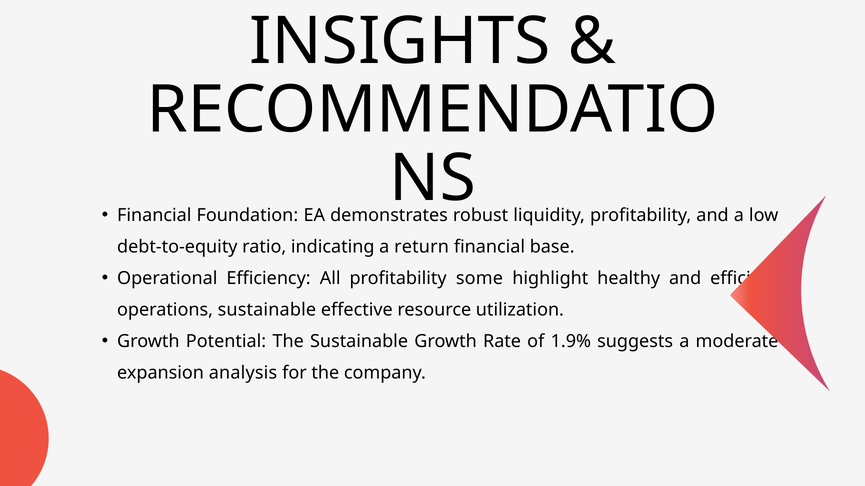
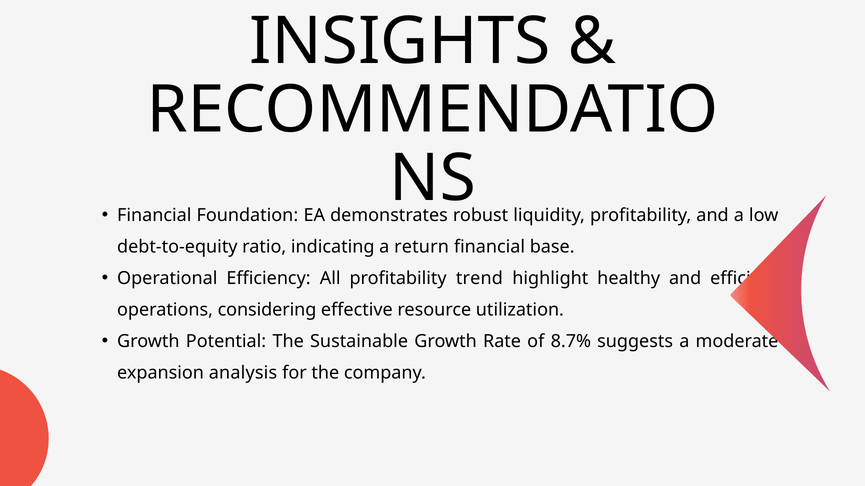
some: some -> trend
operations sustainable: sustainable -> considering
1.9%: 1.9% -> 8.7%
